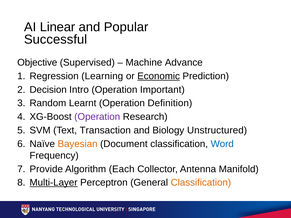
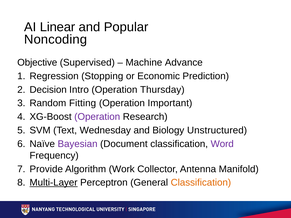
Successful: Successful -> Noncoding
Learning: Learning -> Stopping
Economic underline: present -> none
Important: Important -> Thursday
Learnt: Learnt -> Fitting
Definition: Definition -> Important
Transaction: Transaction -> Wednesday
Bayesian colour: orange -> purple
Word colour: blue -> purple
Each: Each -> Work
